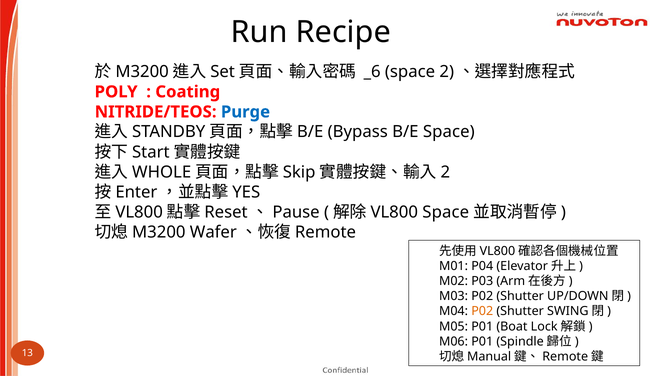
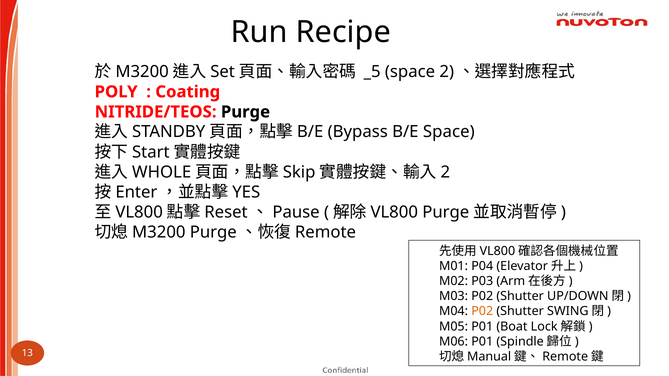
_6: _6 -> _5
Purge at (245, 112) colour: blue -> black
Space at (446, 212): Space -> Purge
Wafer at (213, 232): Wafer -> Purge
